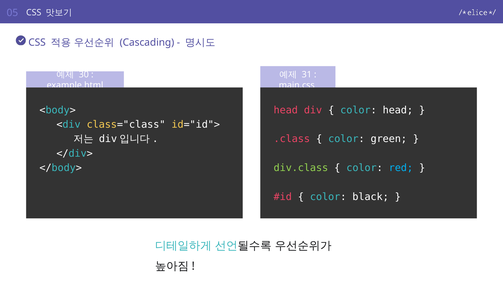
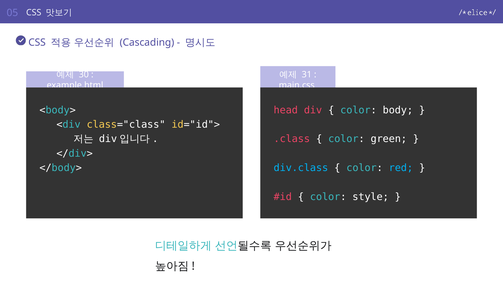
color head: head -> body
div.class colour: light green -> light blue
black: black -> style
